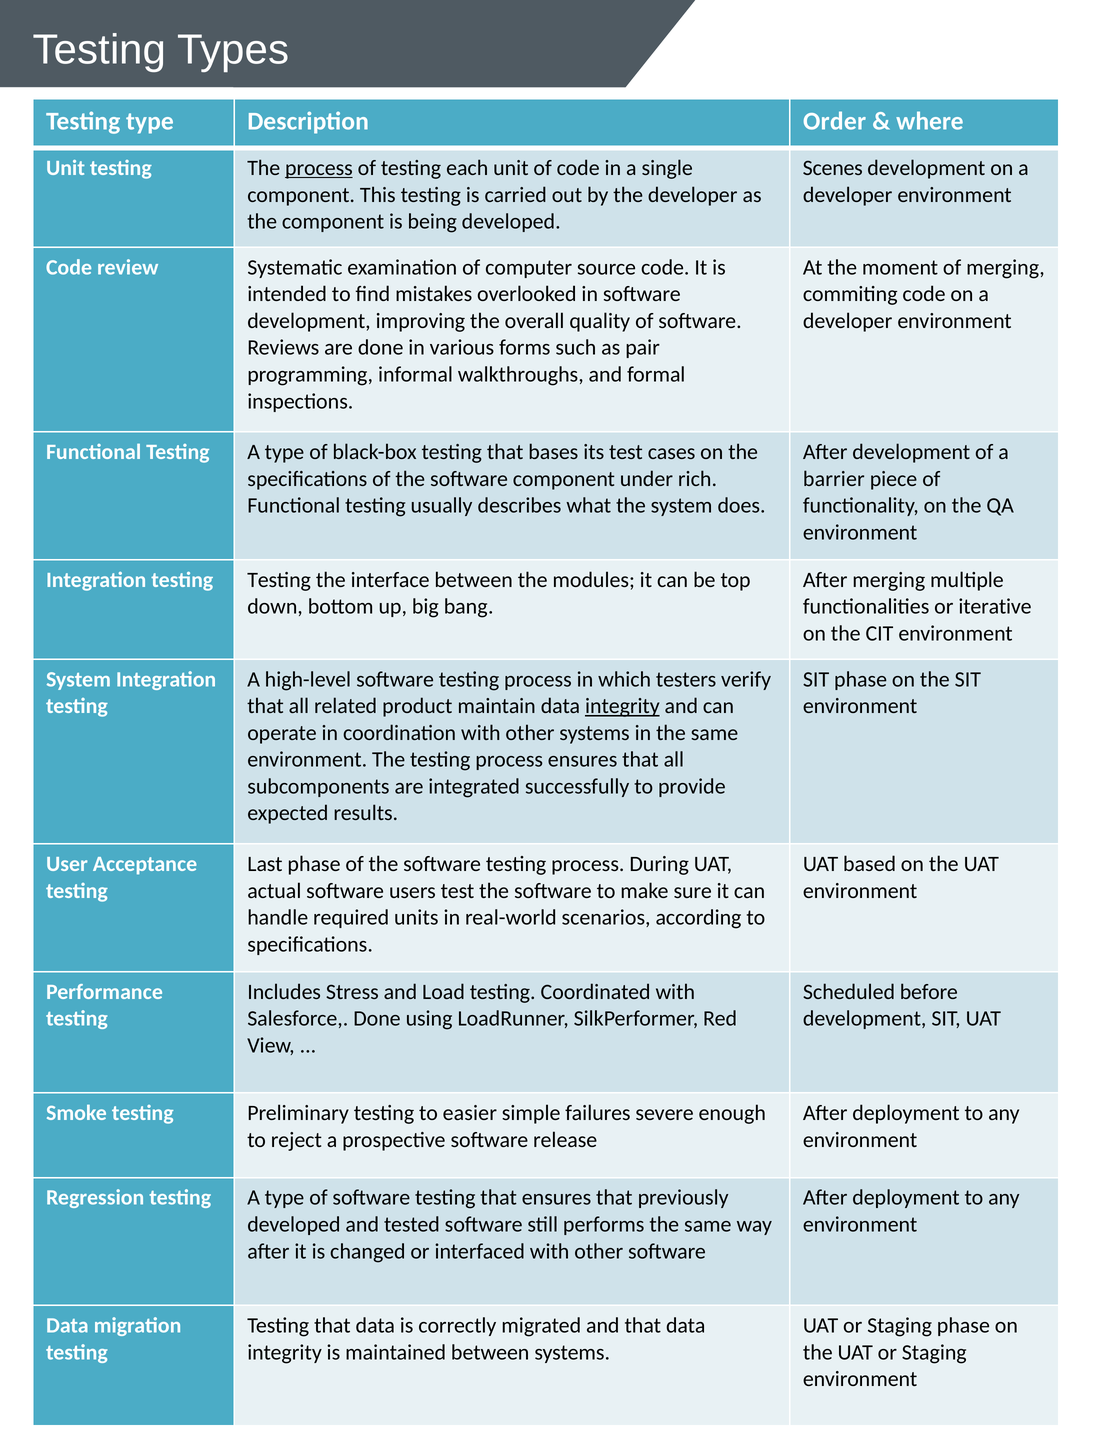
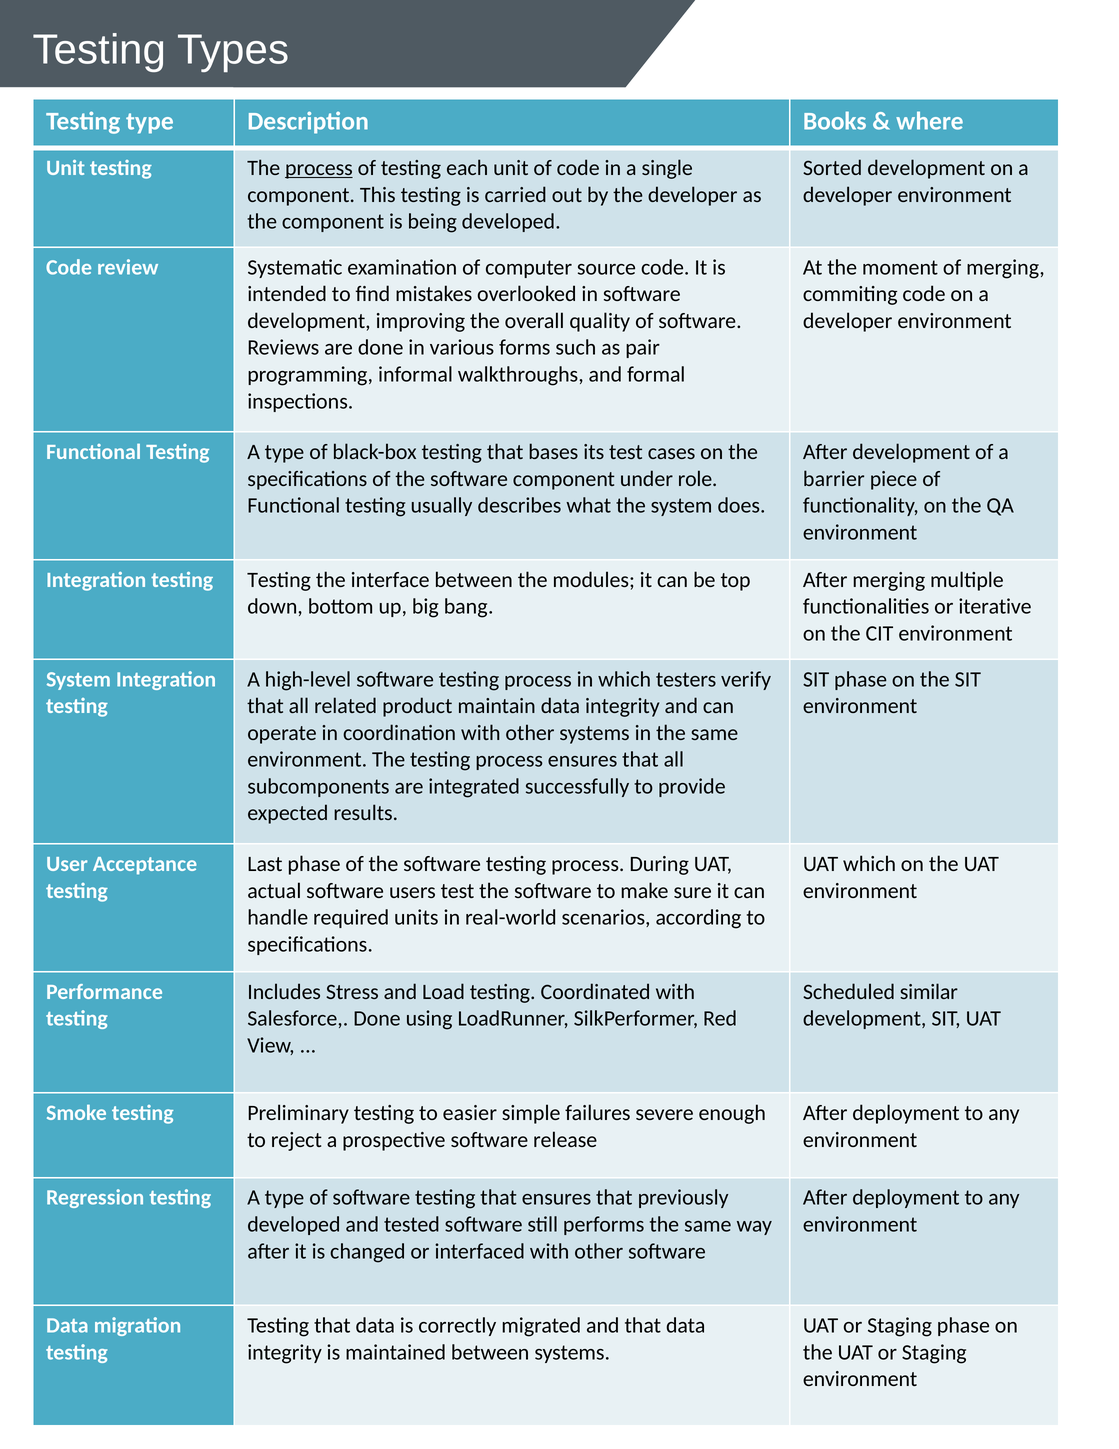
Order: Order -> Books
Scenes: Scenes -> Sorted
rich: rich -> role
integrity at (622, 706) underline: present -> none
UAT based: based -> which
before: before -> similar
